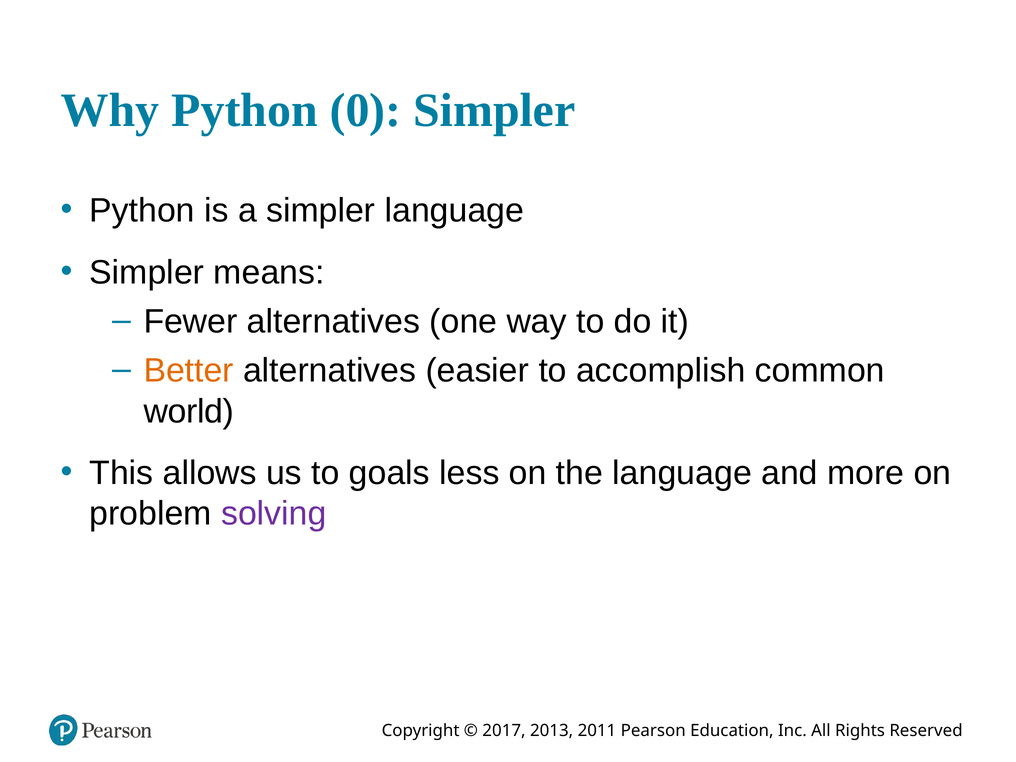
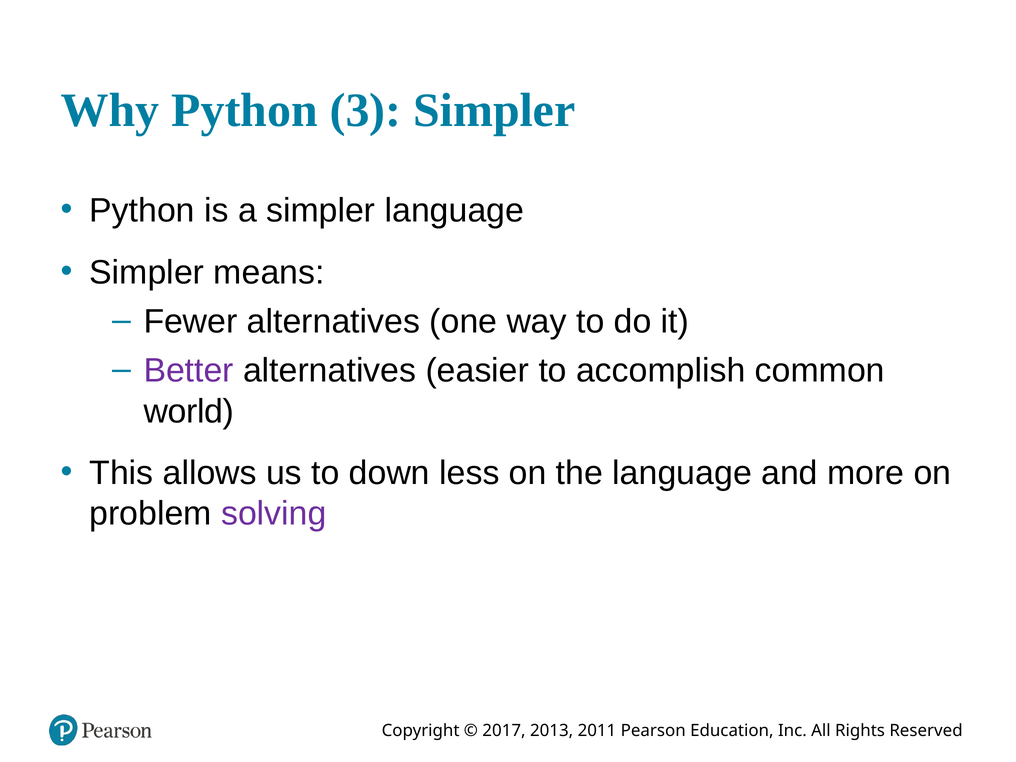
0: 0 -> 3
Better colour: orange -> purple
goals: goals -> down
